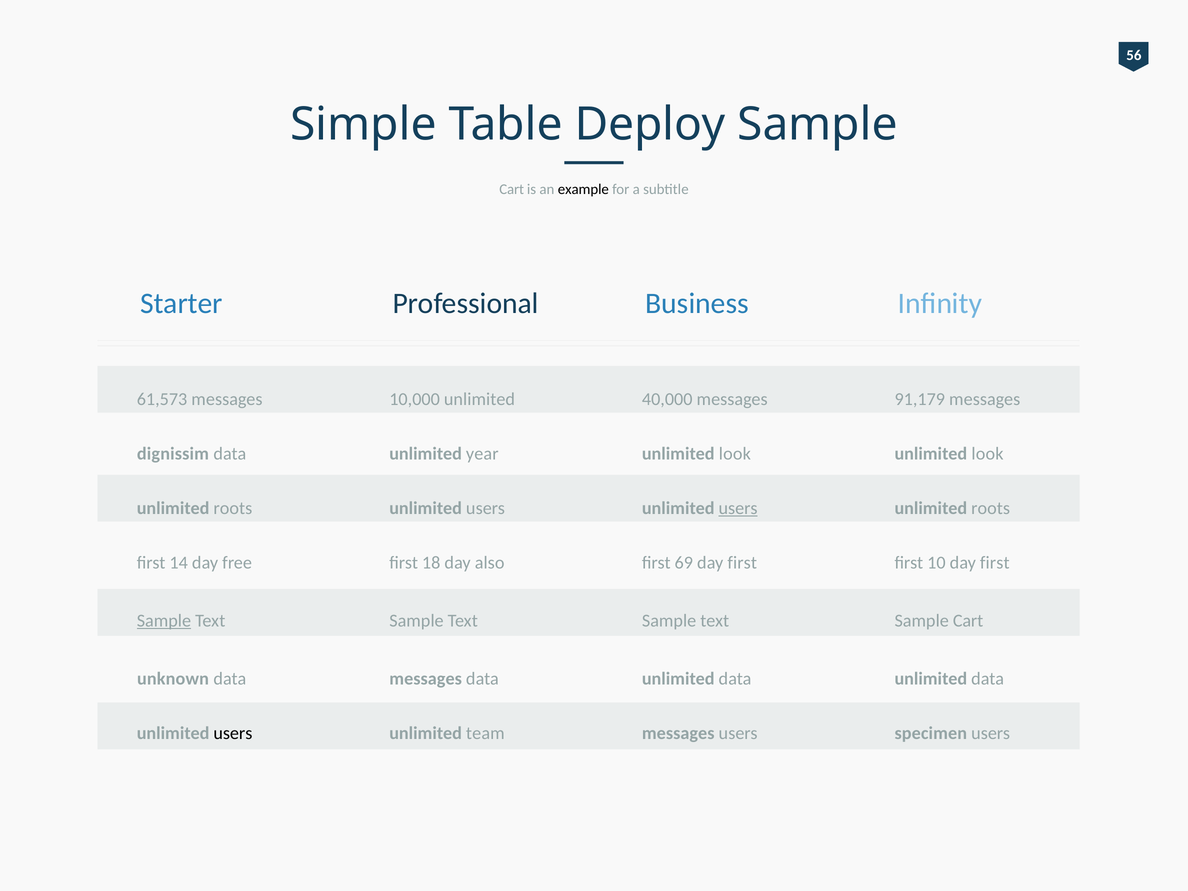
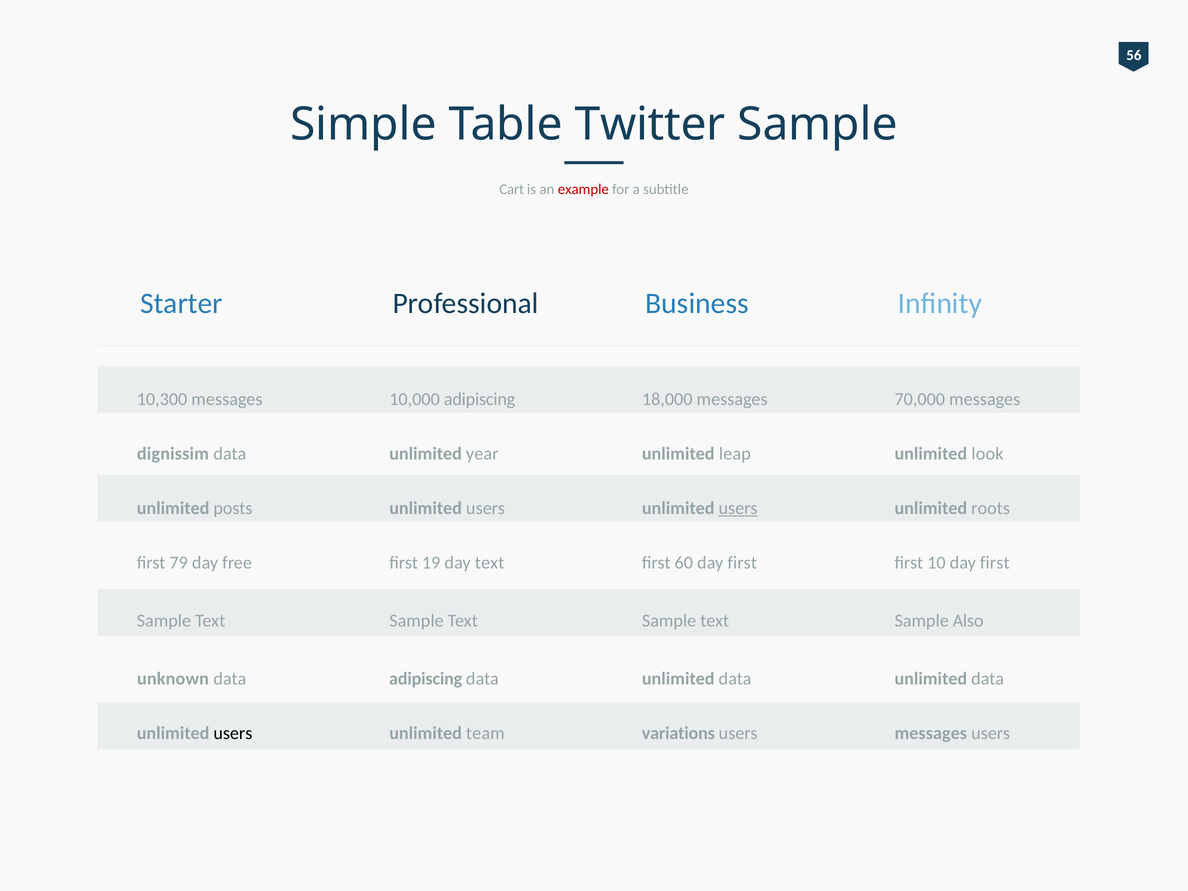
Deploy: Deploy -> Twitter
example colour: black -> red
61,573: 61,573 -> 10,300
10,000 unlimited: unlimited -> adipiscing
40,000: 40,000 -> 18,000
91,179: 91,179 -> 70,000
look at (735, 454): look -> leap
roots at (233, 508): roots -> posts
14: 14 -> 79
18: 18 -> 19
day also: also -> text
69: 69 -> 60
Sample at (164, 621) underline: present -> none
Cart at (968, 621): Cart -> Also
messages at (426, 679): messages -> adipiscing
messages at (678, 733): messages -> variations
specimen at (931, 733): specimen -> messages
